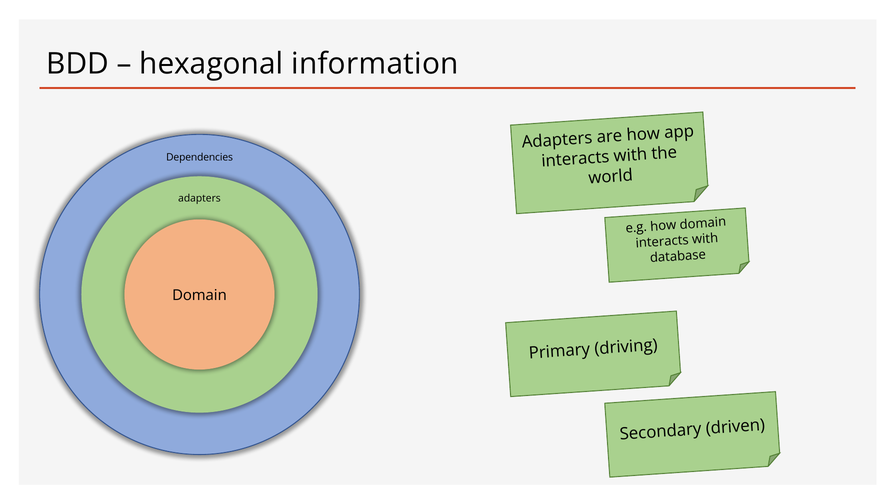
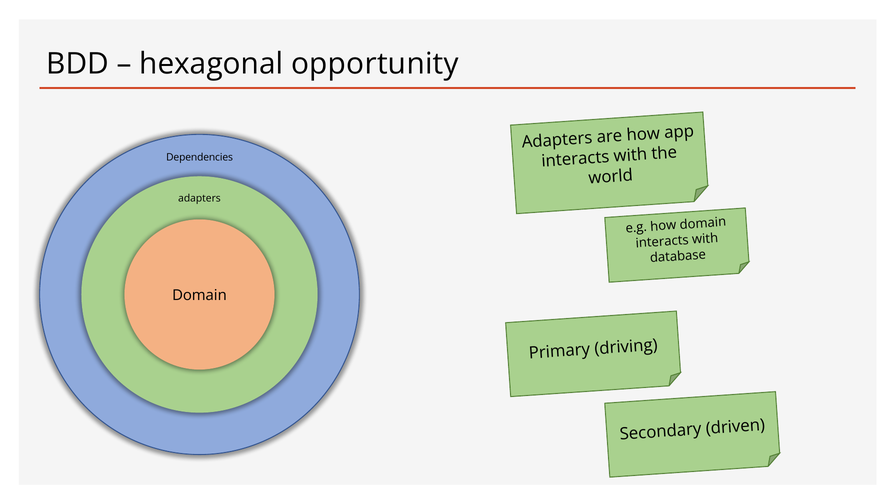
information: information -> opportunity
